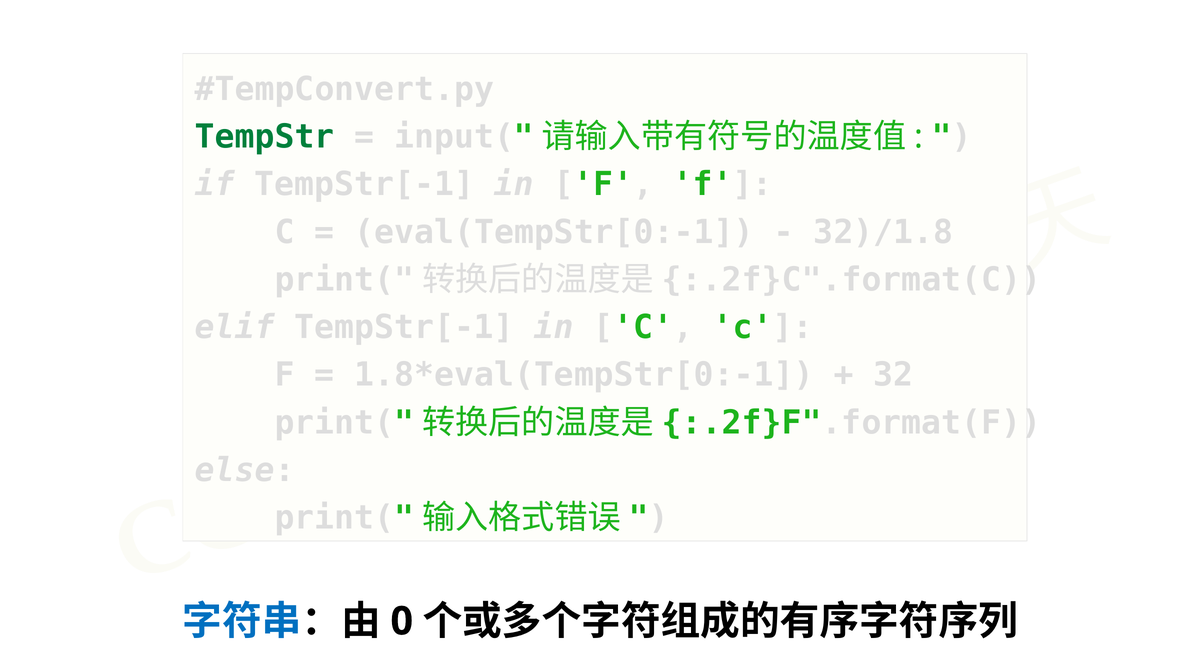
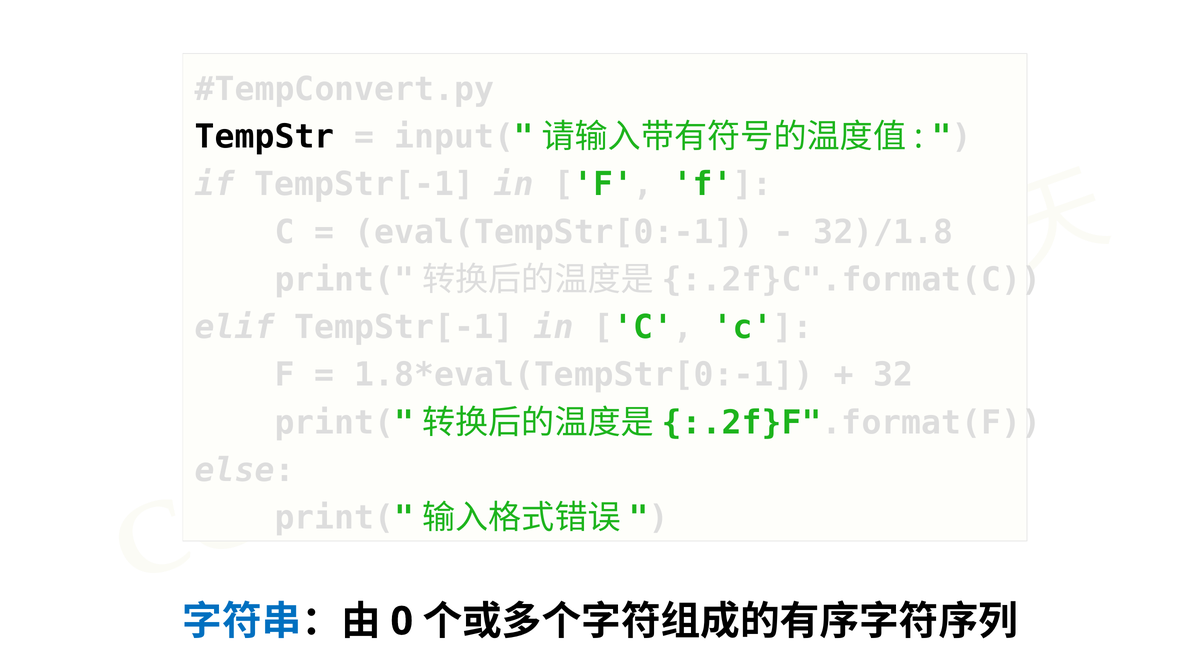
TempStr colour: green -> black
